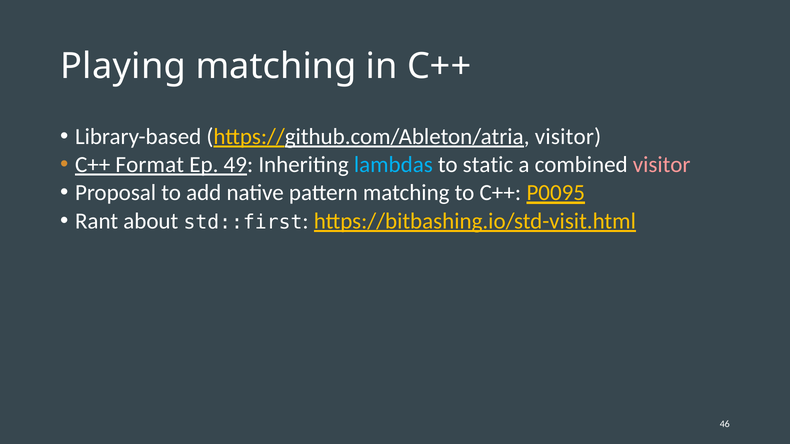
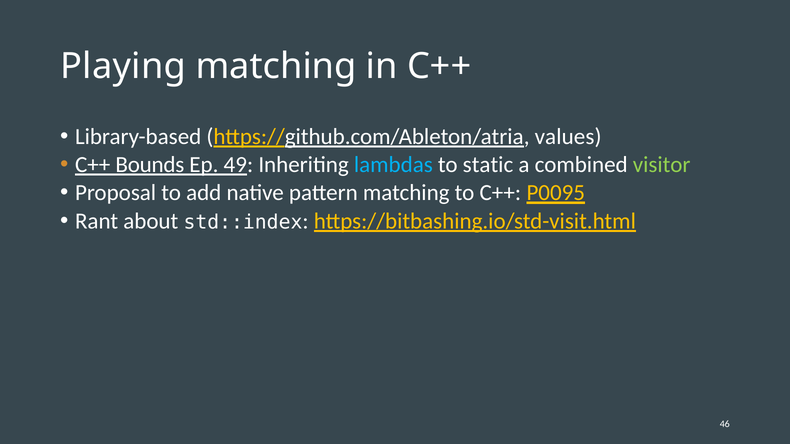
https://github.com/Ableton/atria visitor: visitor -> values
Format: Format -> Bounds
visitor at (662, 165) colour: pink -> light green
std::first: std::first -> std::index
